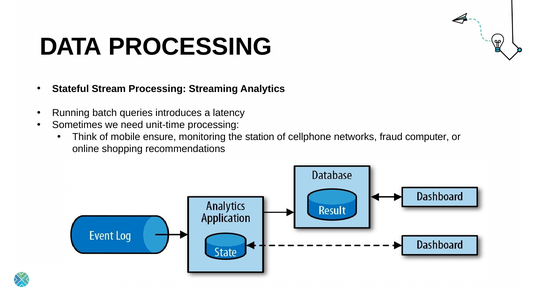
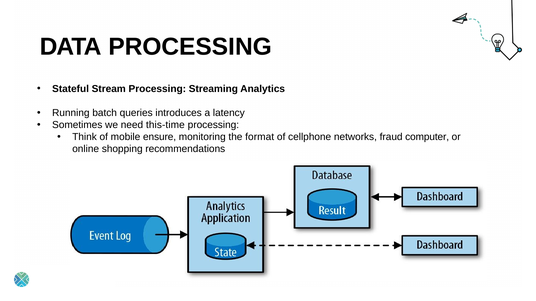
unit-time: unit-time -> this-time
station: station -> format
